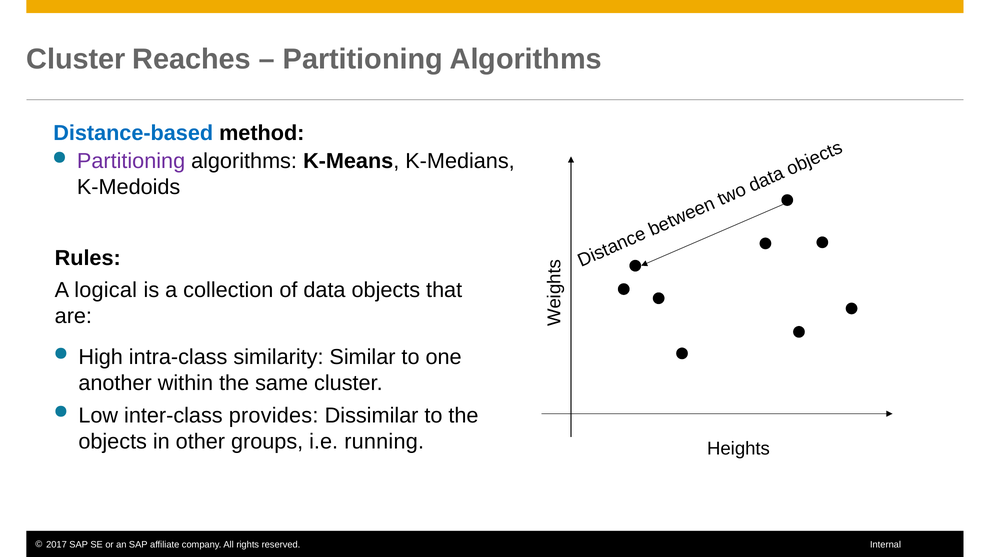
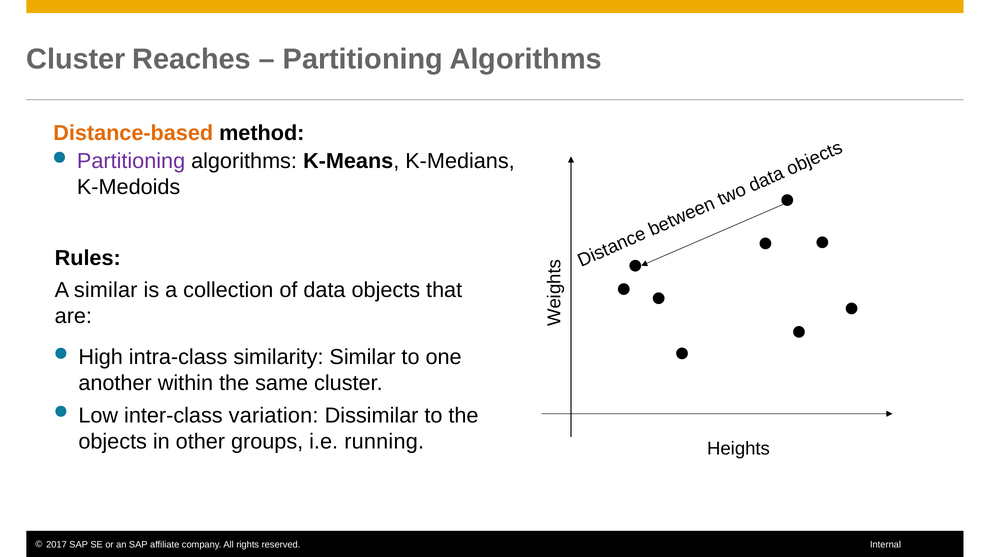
Distance-based colour: blue -> orange
A logical: logical -> similar
provides: provides -> variation
